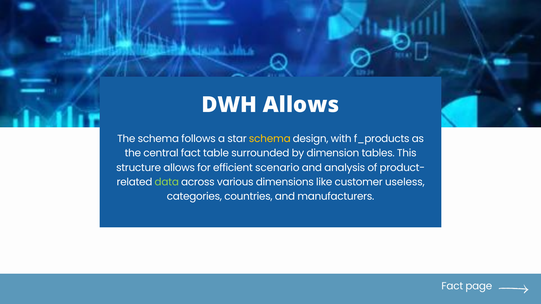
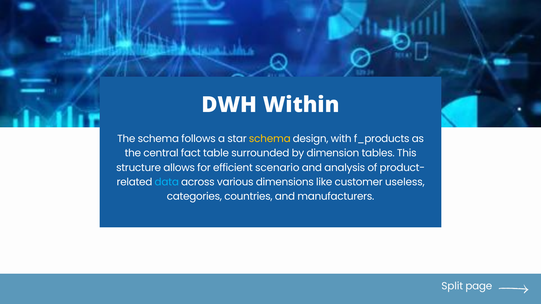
DWH Allows: Allows -> Within
data colour: light green -> light blue
Fact at (452, 286): Fact -> Split
